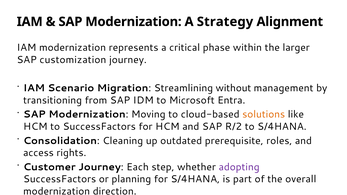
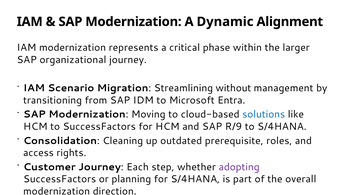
Strategy: Strategy -> Dynamic
customization: customization -> organizational
solutions colour: orange -> blue
R/2: R/2 -> R/9
